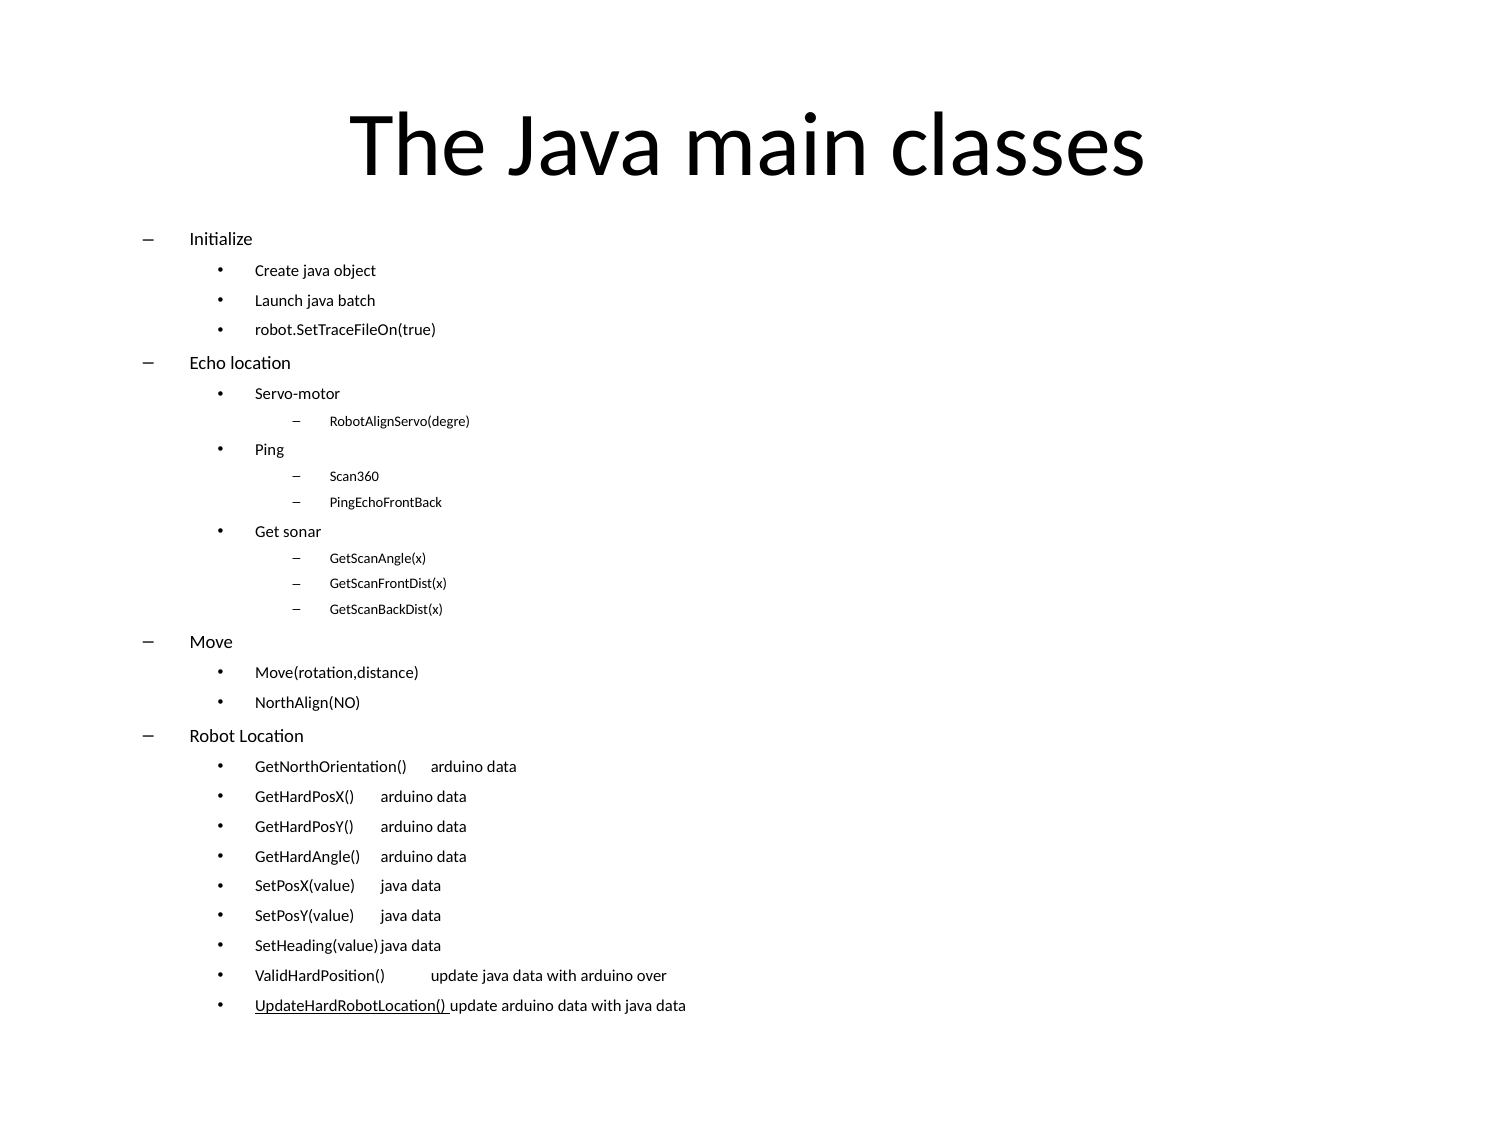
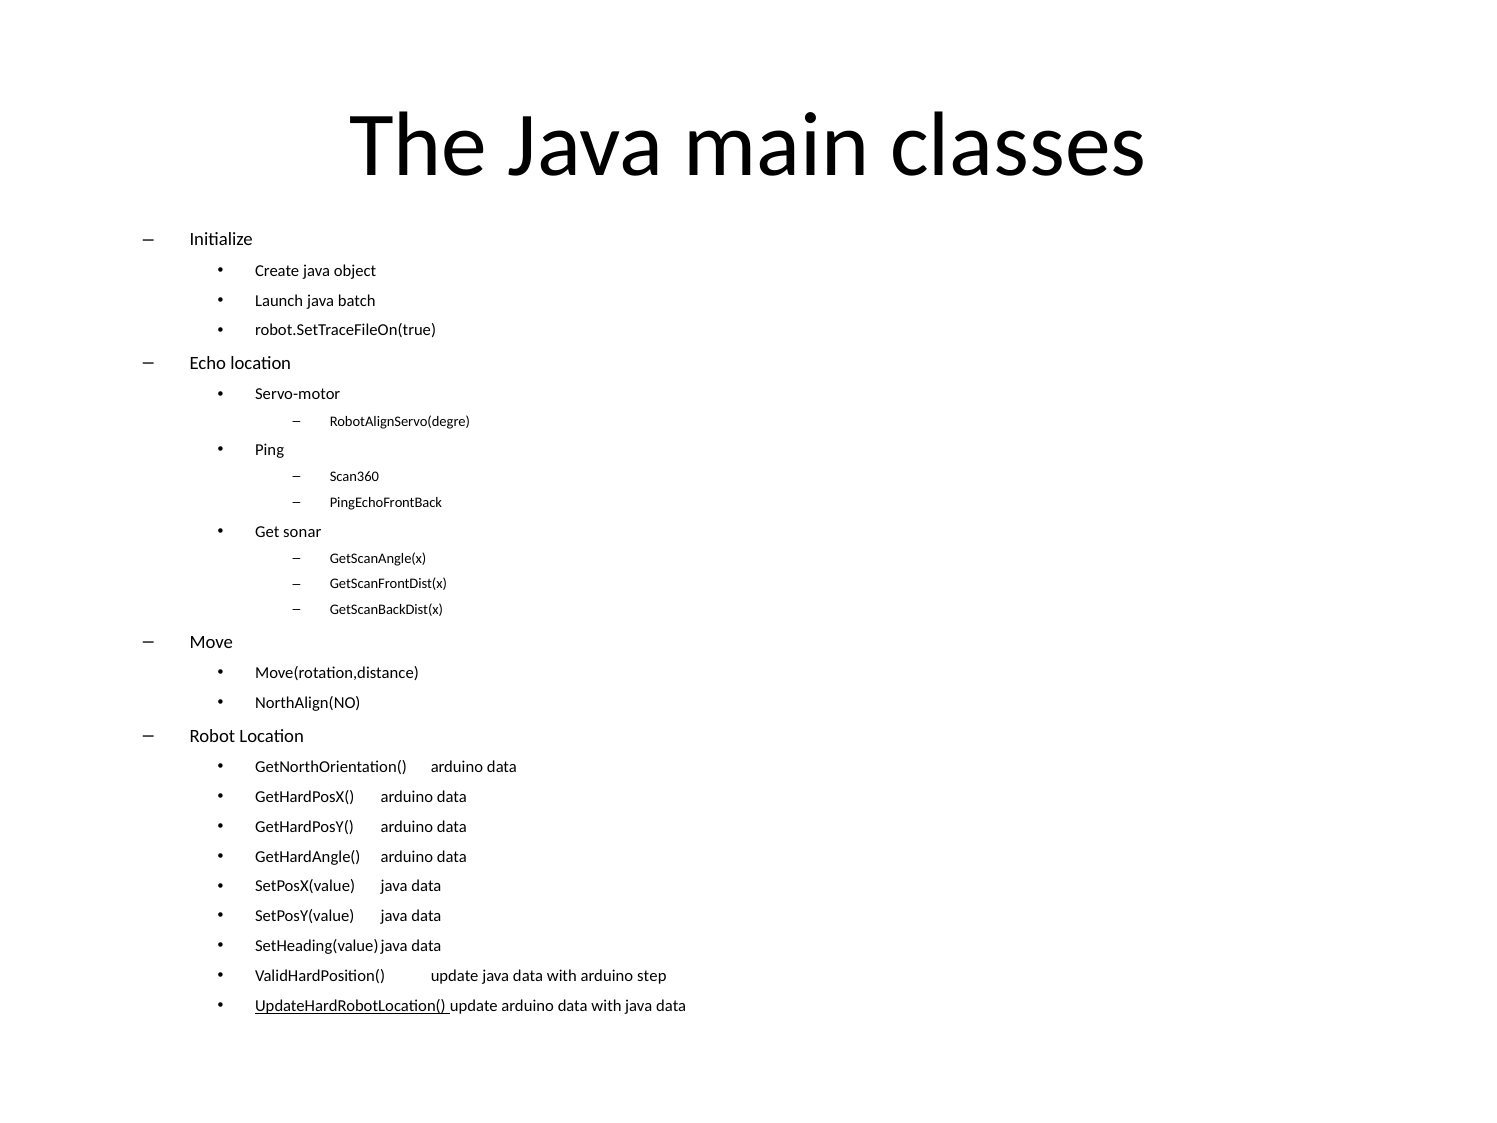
over: over -> step
